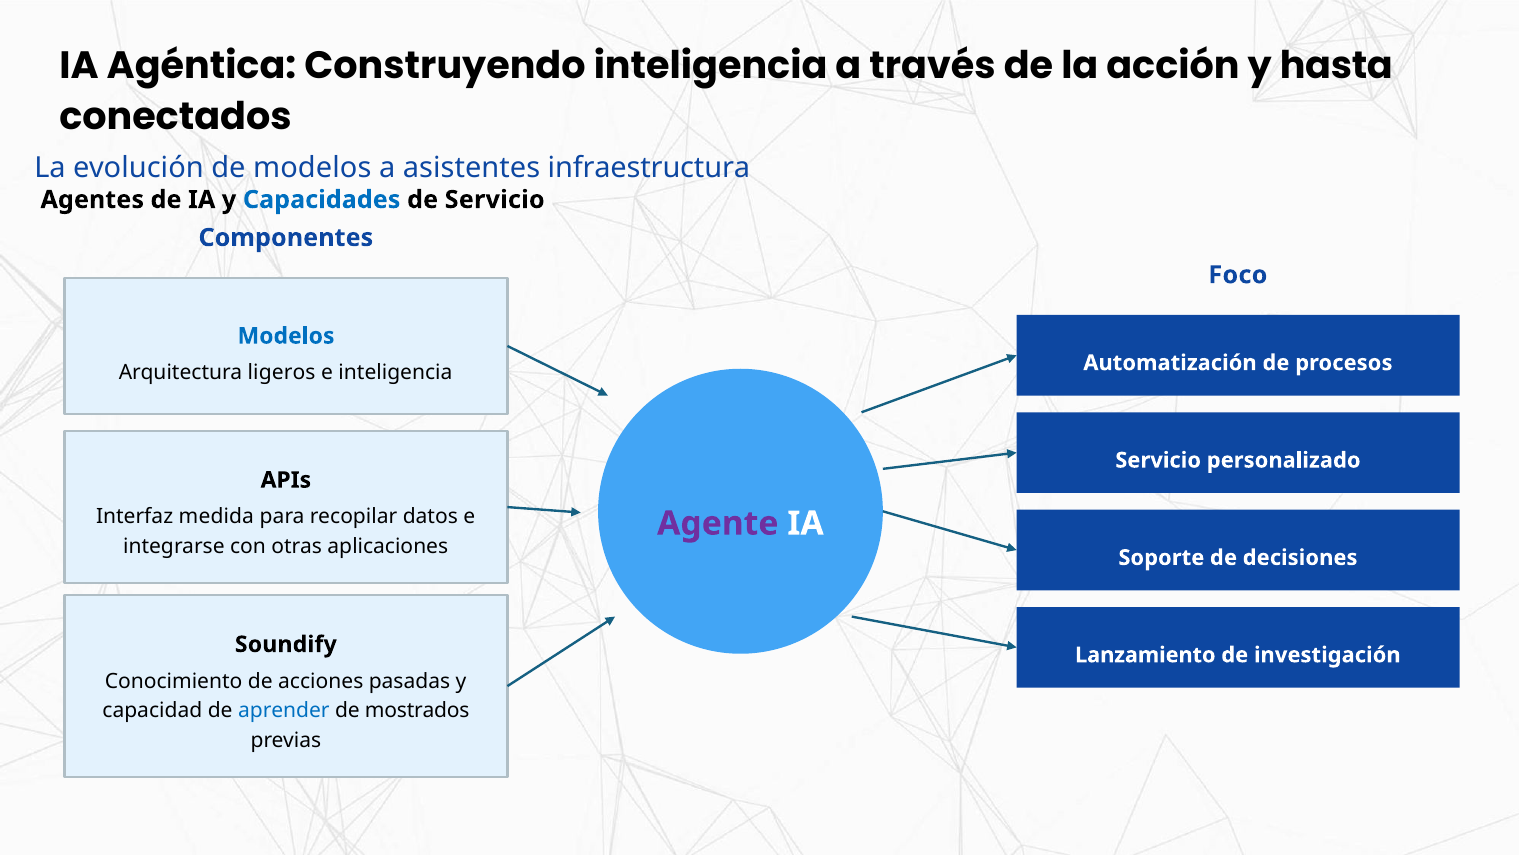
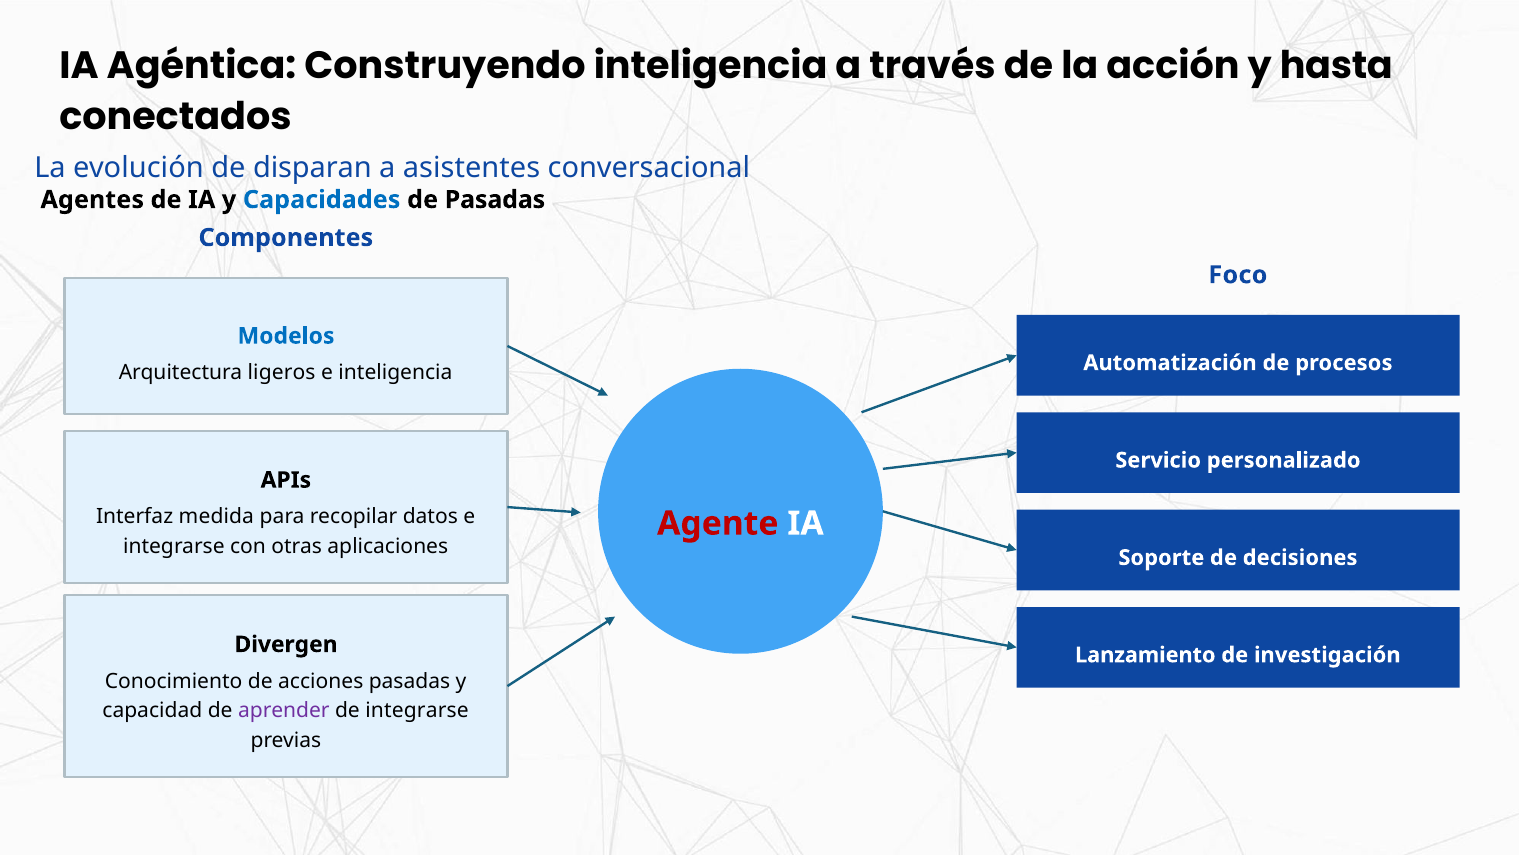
de modelos: modelos -> disparan
infraestructura: infraestructura -> conversacional
de Servicio: Servicio -> Pasadas
Agente colour: purple -> red
Soundify: Soundify -> Divergen
aprender colour: blue -> purple
de mostrados: mostrados -> integrarse
